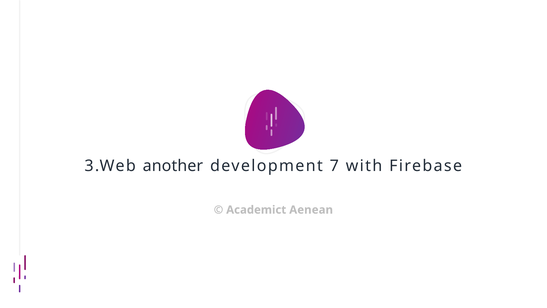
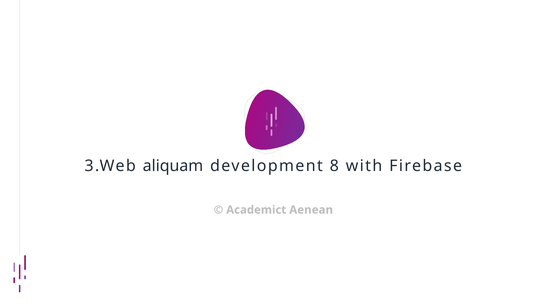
another: another -> aliquam
7: 7 -> 8
